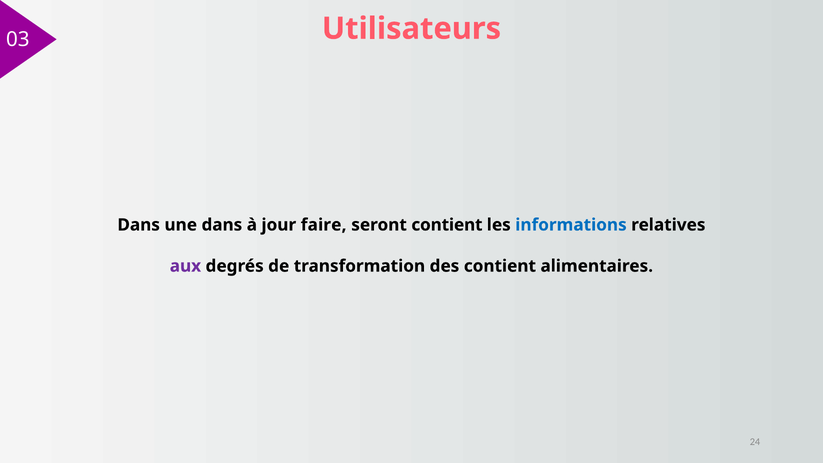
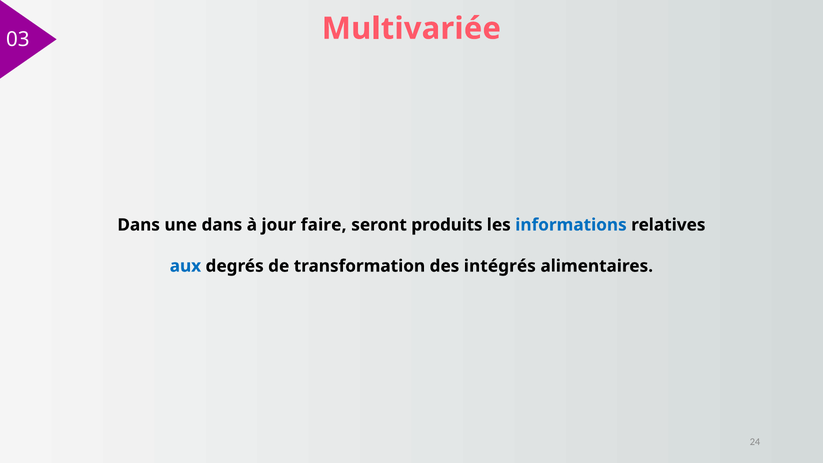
Utilisateurs: Utilisateurs -> Multivariée
seront contient: contient -> produits
aux colour: purple -> blue
des contient: contient -> intégrés
